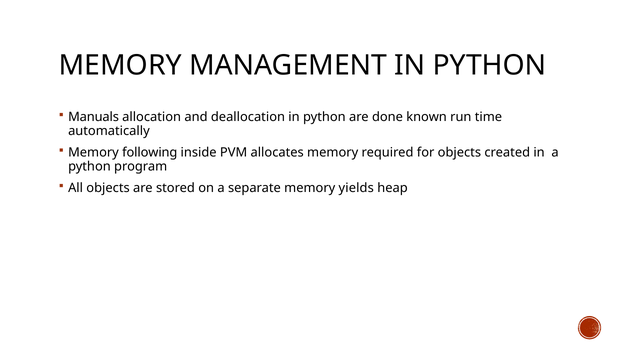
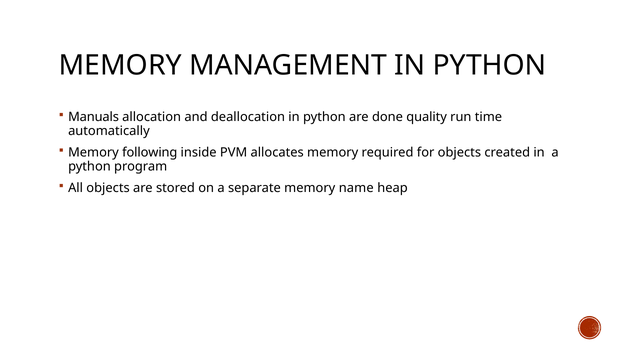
known: known -> quality
yields: yields -> name
